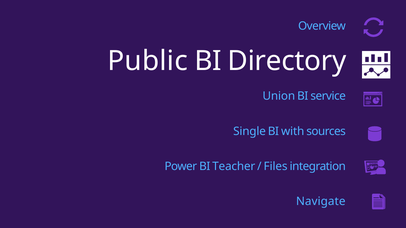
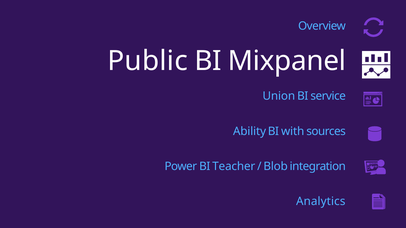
Directory: Directory -> Mixpanel
Single: Single -> Ability
Files: Files -> Blob
Navigate: Navigate -> Analytics
